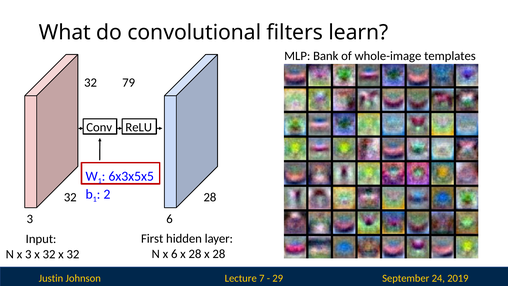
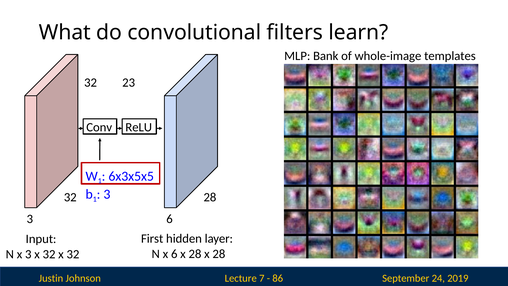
79: 79 -> 23
2 at (107, 194): 2 -> 3
29: 29 -> 86
